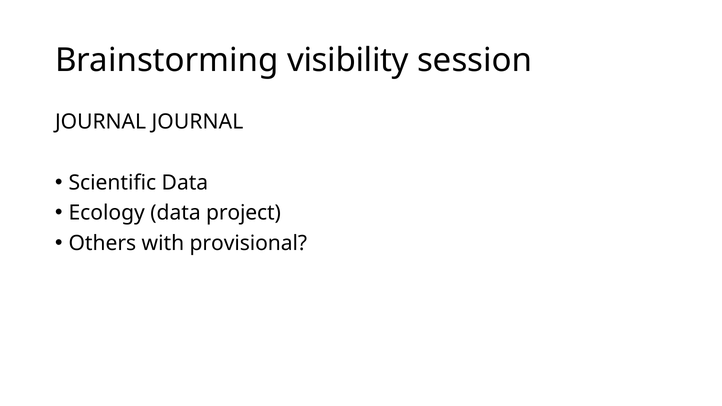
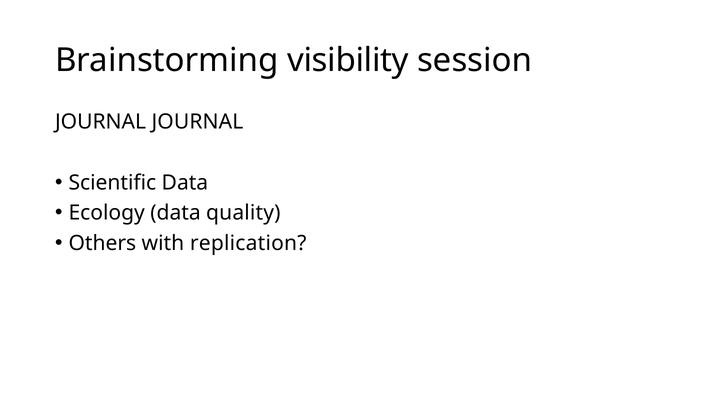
project: project -> quality
provisional: provisional -> replication
